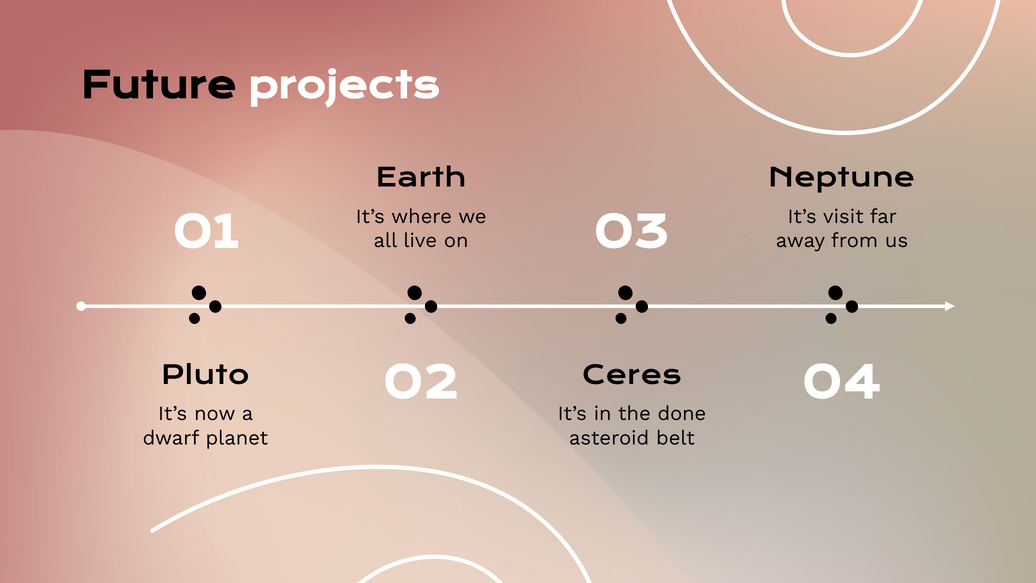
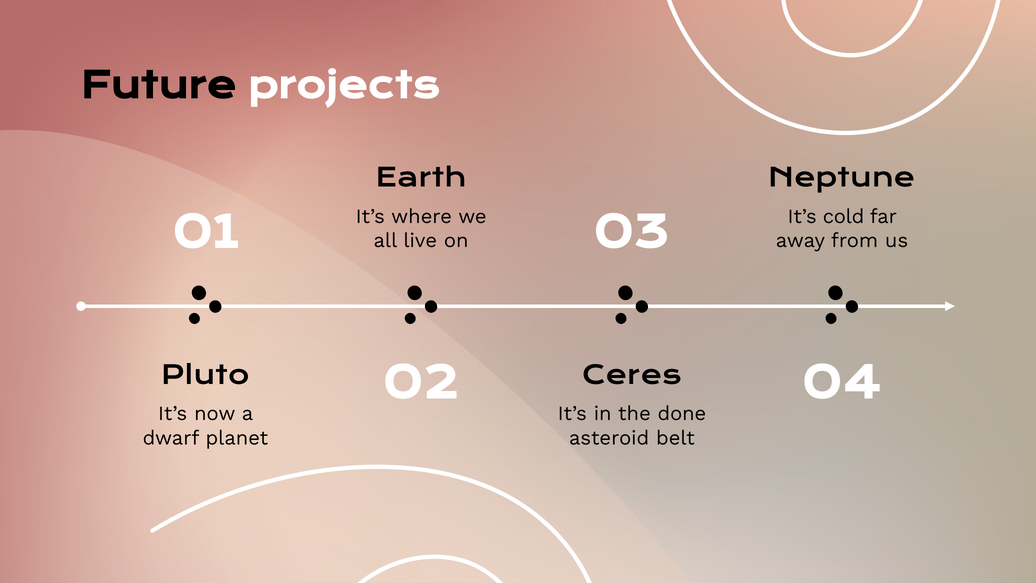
visit: visit -> cold
